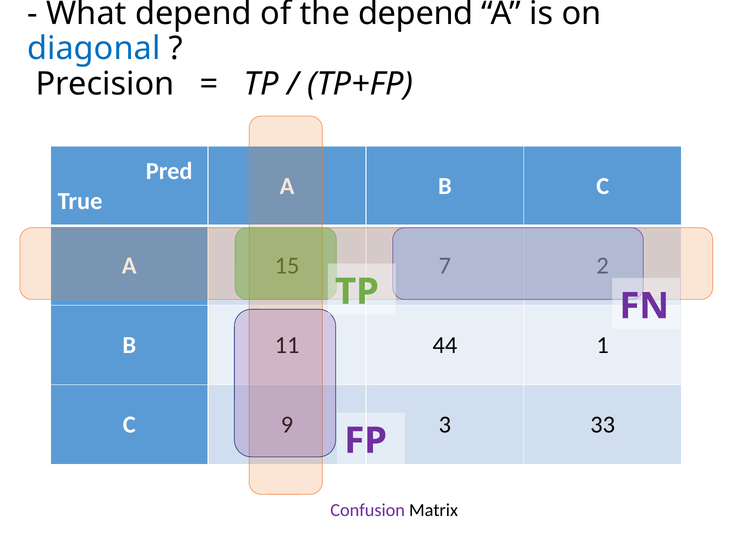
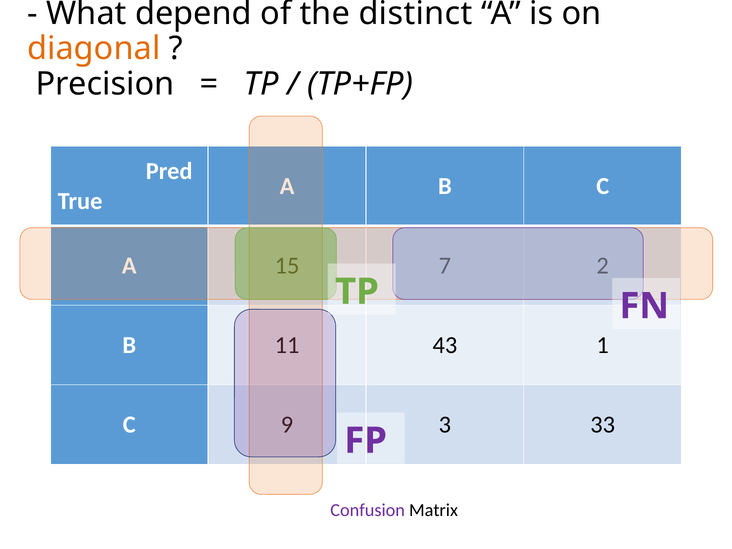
the depend: depend -> distinct
diagonal colour: blue -> orange
44: 44 -> 43
